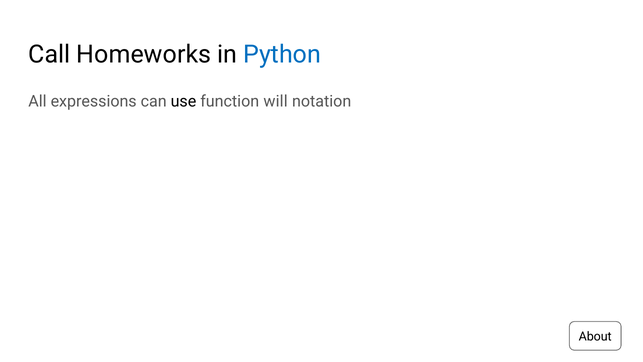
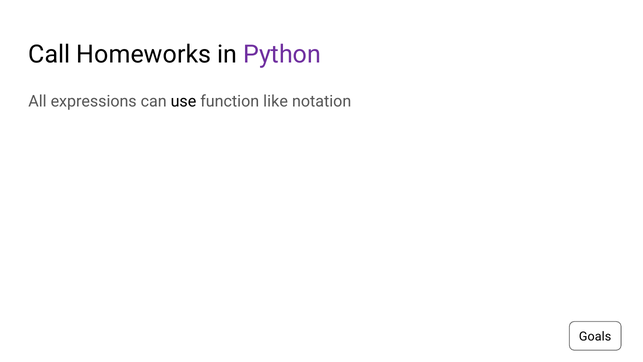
Python colour: blue -> purple
will: will -> like
About: About -> Goals
